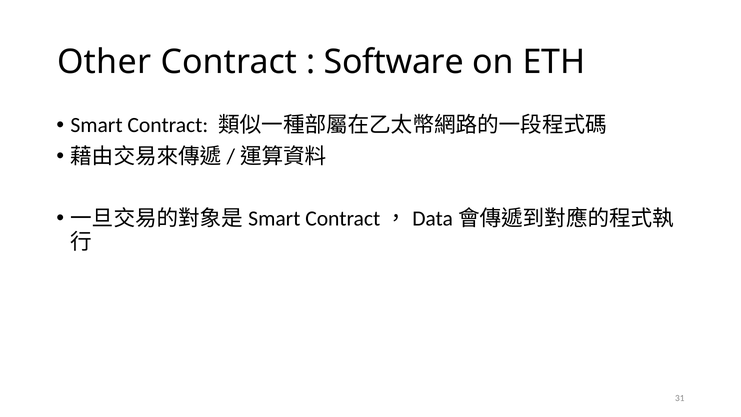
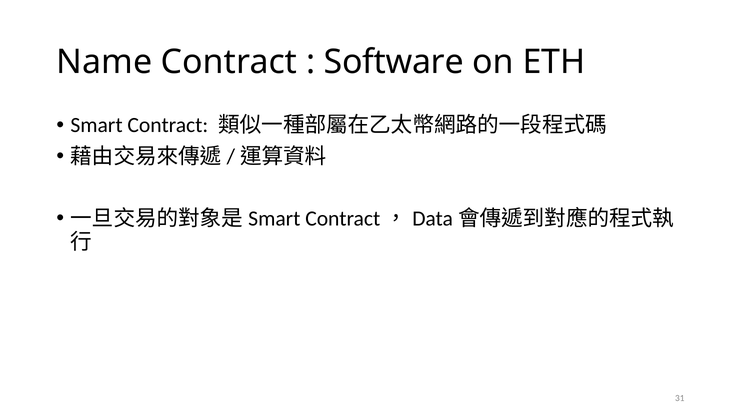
Other: Other -> Name
